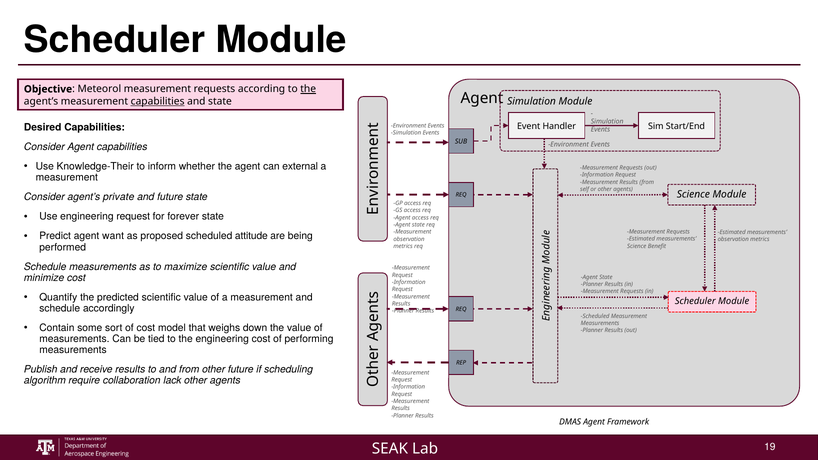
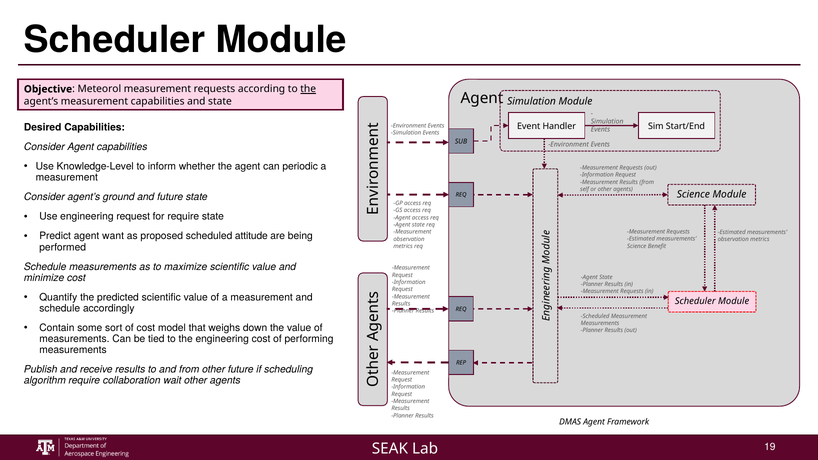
capabilities at (158, 101) underline: present -> none
Knowledge-Their: Knowledge-Their -> Knowledge-Level
external: external -> periodic
private: private -> ground
for forever: forever -> require
lack: lack -> wait
